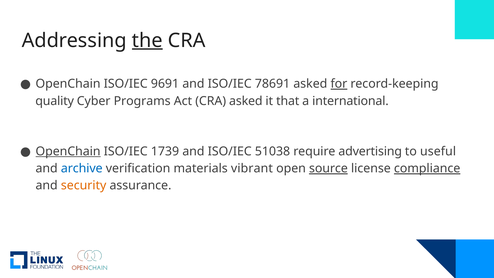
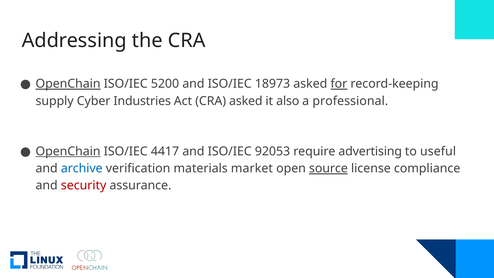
the underline: present -> none
OpenChain at (68, 84) underline: none -> present
9691: 9691 -> 5200
78691: 78691 -> 18973
quality: quality -> supply
Programs: Programs -> Industries
that: that -> also
international: international -> professional
1739: 1739 -> 4417
51038: 51038 -> 92053
vibrant: vibrant -> market
compliance underline: present -> none
security colour: orange -> red
